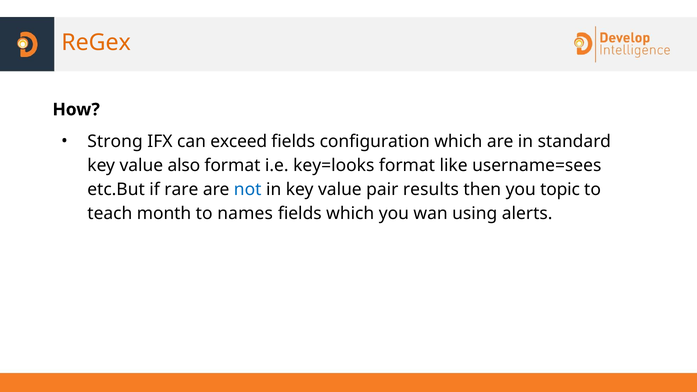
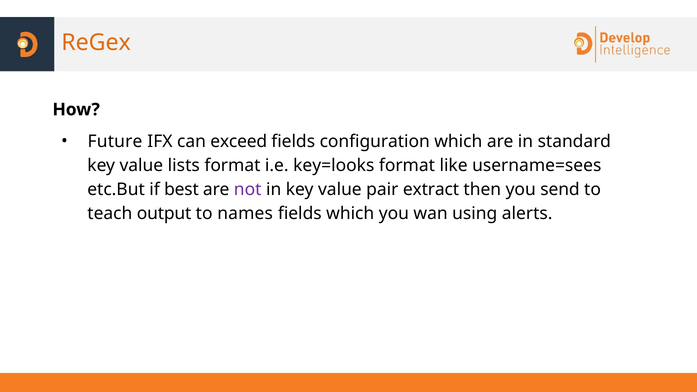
Strong: Strong -> Future
also: also -> lists
rare: rare -> best
not colour: blue -> purple
results: results -> extract
topic: topic -> send
month: month -> output
